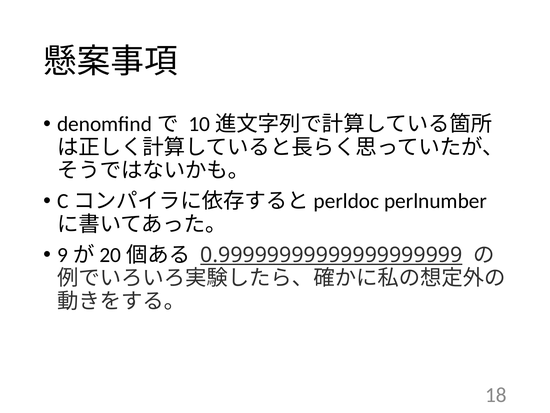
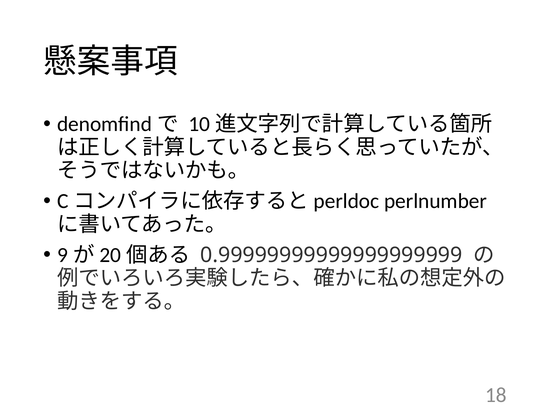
0.99999999999999999999 underline: present -> none
